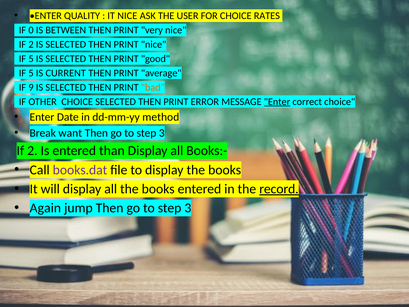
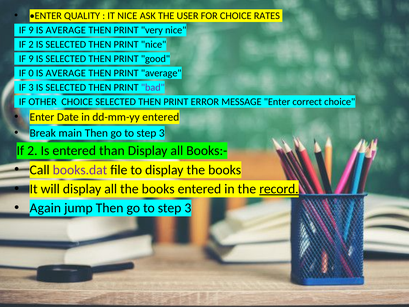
0 at (31, 30): 0 -> 9
BETWEEN at (66, 30): BETWEEN -> AVERAGE
5 at (31, 59): 5 -> 9
5 at (31, 73): 5 -> 0
CURRENT at (66, 73): CURRENT -> AVERAGE
IF 9: 9 -> 3
bad colour: orange -> purple
Enter at (277, 102) underline: present -> none
dd-mm-yy method: method -> entered
want: want -> main
